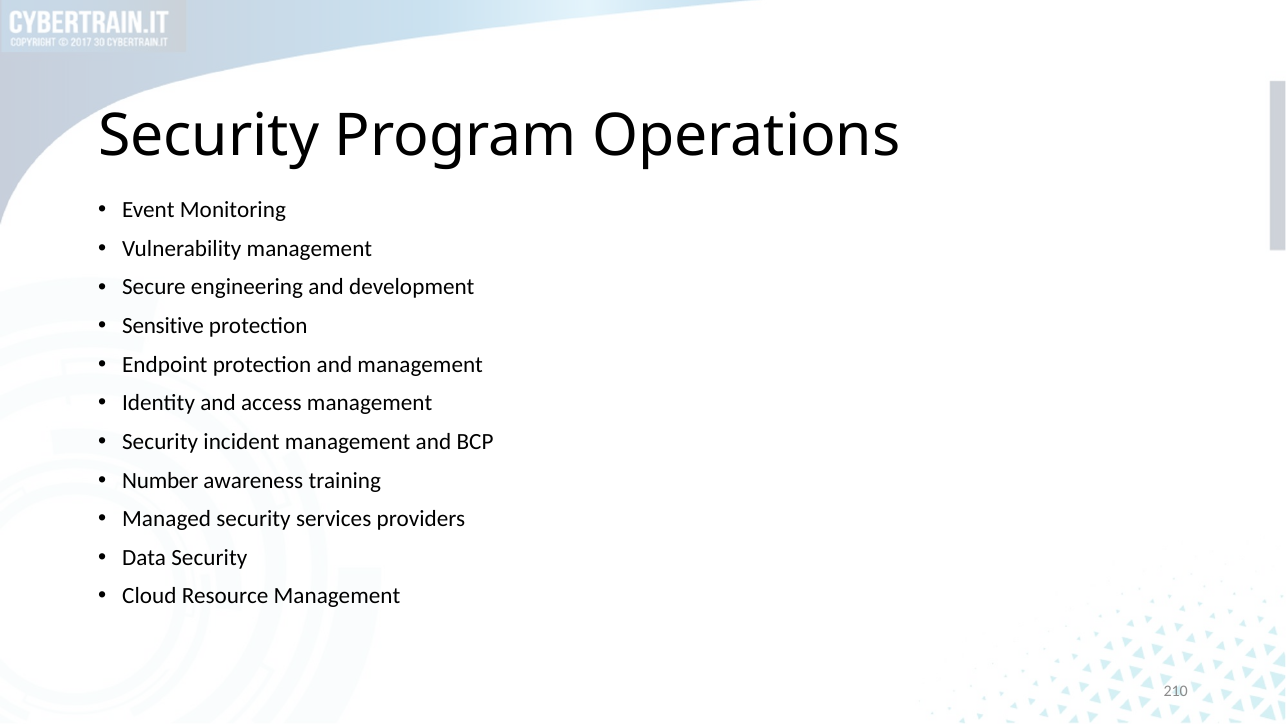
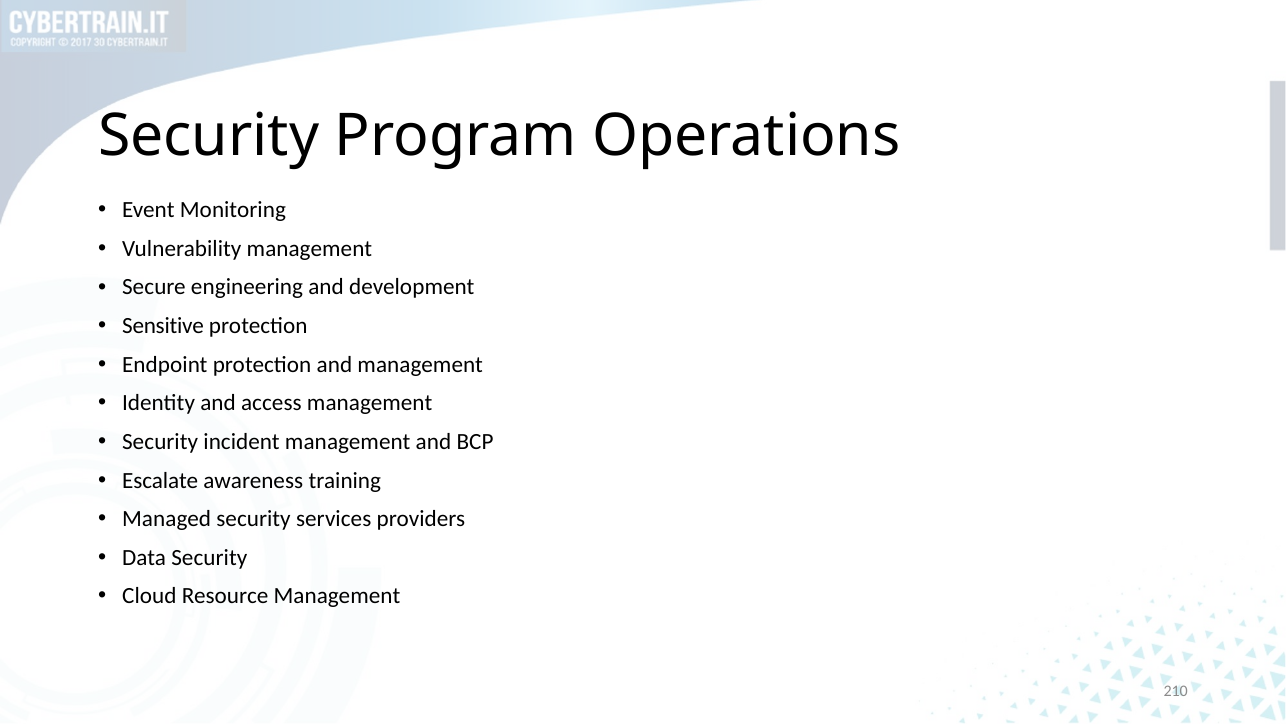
Number: Number -> Escalate
